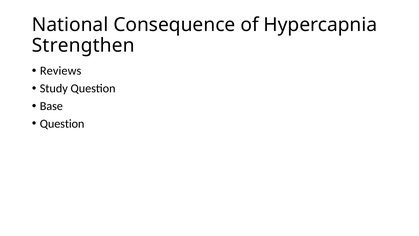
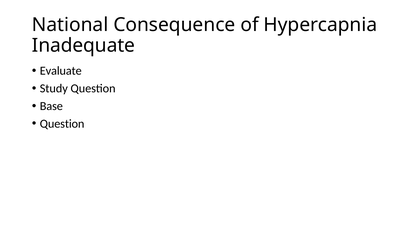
Strengthen: Strengthen -> Inadequate
Reviews: Reviews -> Evaluate
